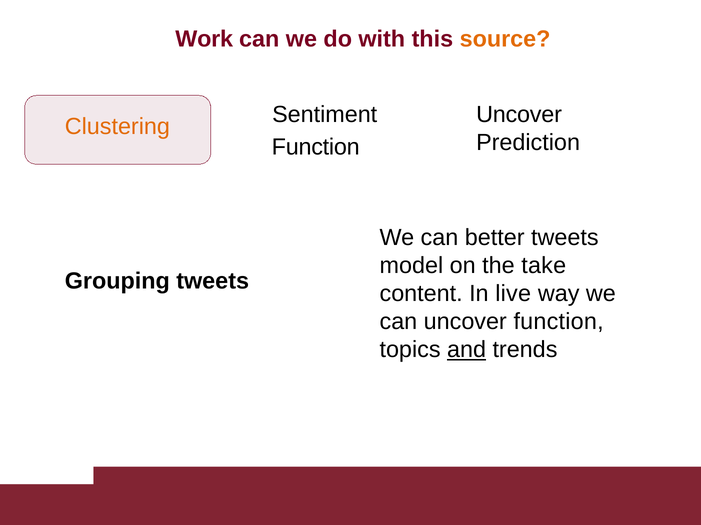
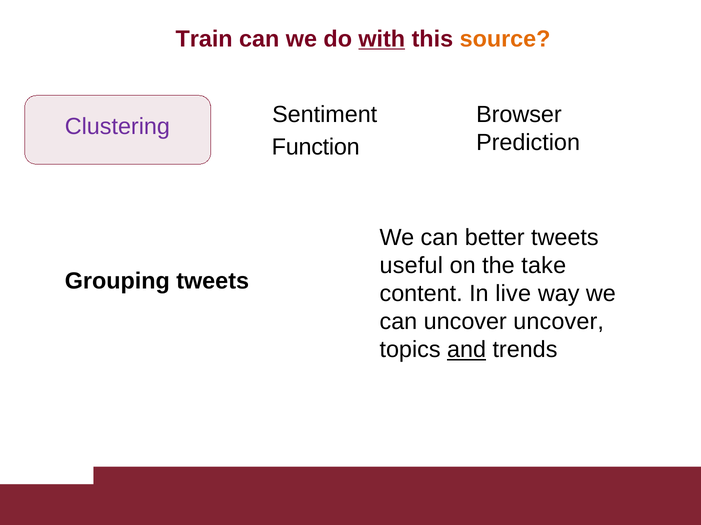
Work: Work -> Train
with underline: none -> present
Uncover at (519, 115): Uncover -> Browser
Clustering colour: orange -> purple
model: model -> useful
uncover function: function -> uncover
